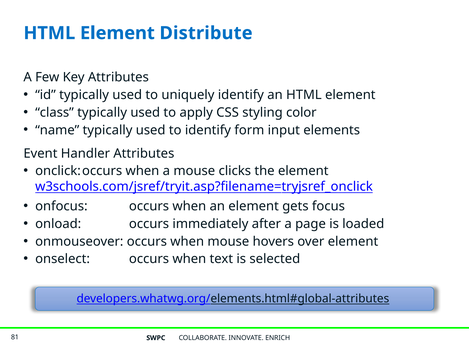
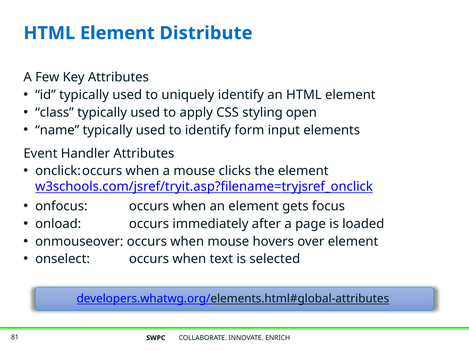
color: color -> open
